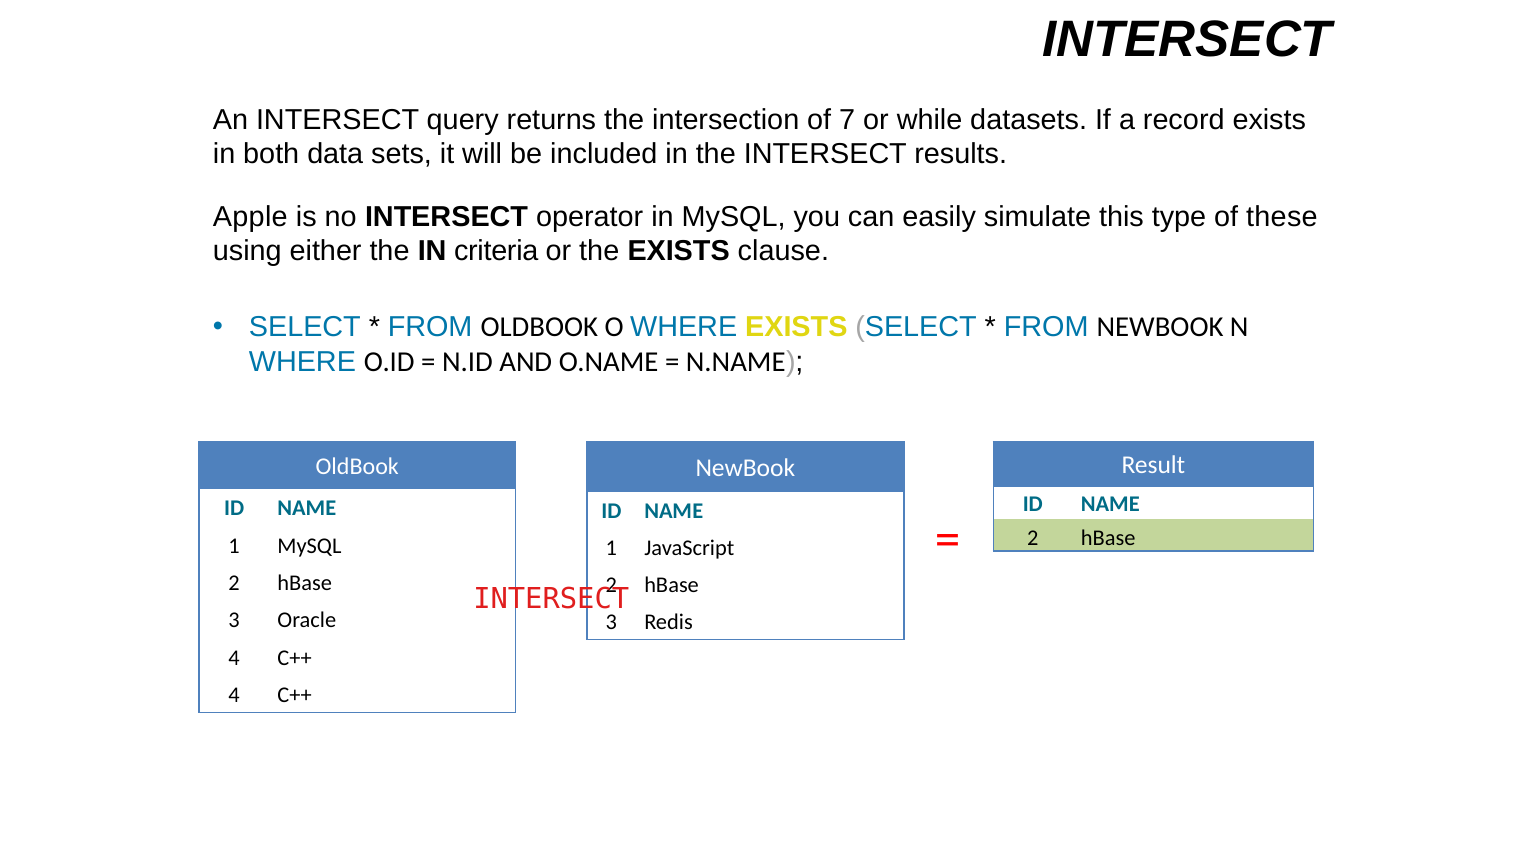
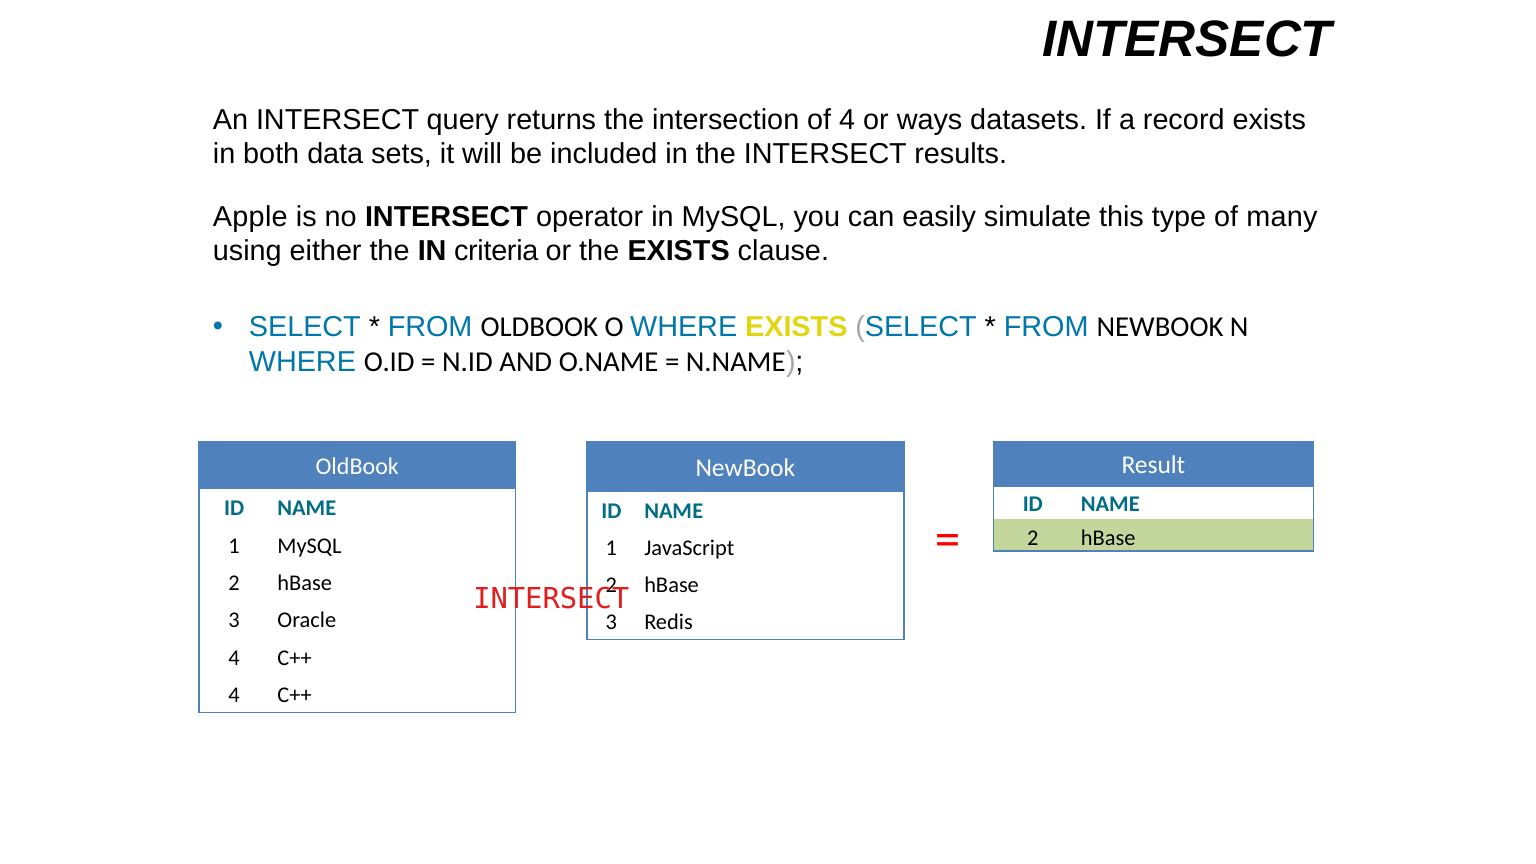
of 7: 7 -> 4
while: while -> ways
these: these -> many
